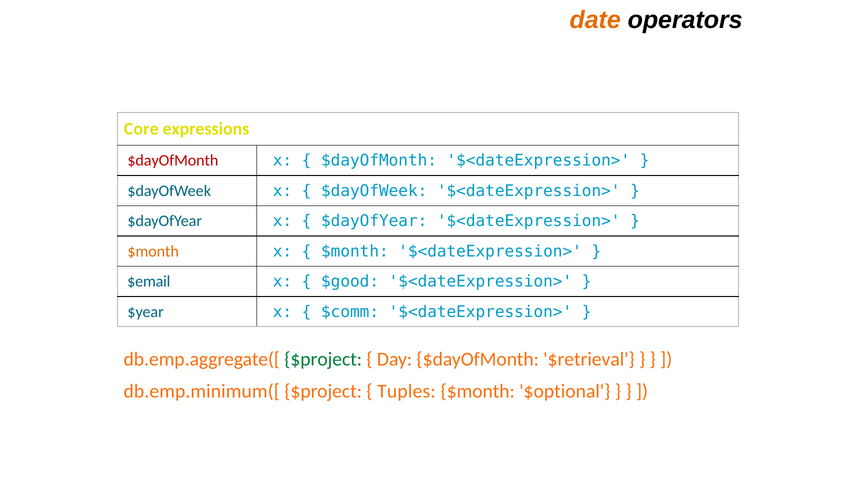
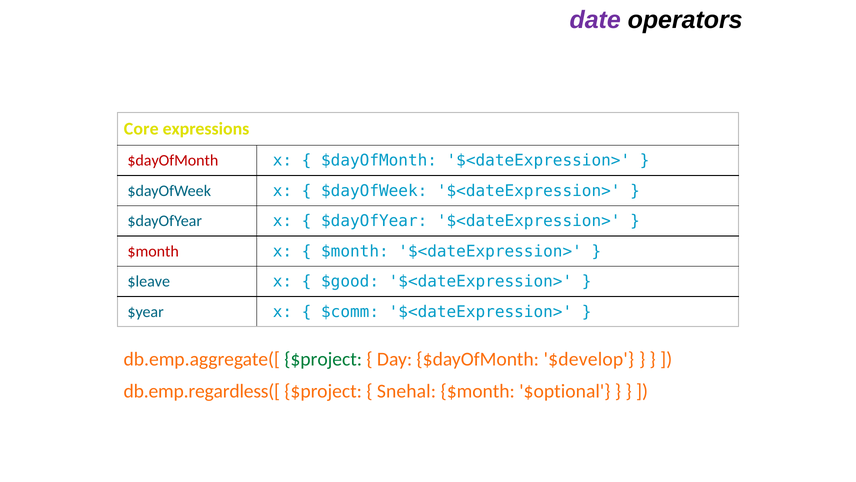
date colour: orange -> purple
$month at (153, 251) colour: orange -> red
$email: $email -> $leave
$retrieval: $retrieval -> $develop
db.emp.minimum([: db.emp.minimum([ -> db.emp.regardless([
Tuples: Tuples -> Snehal
